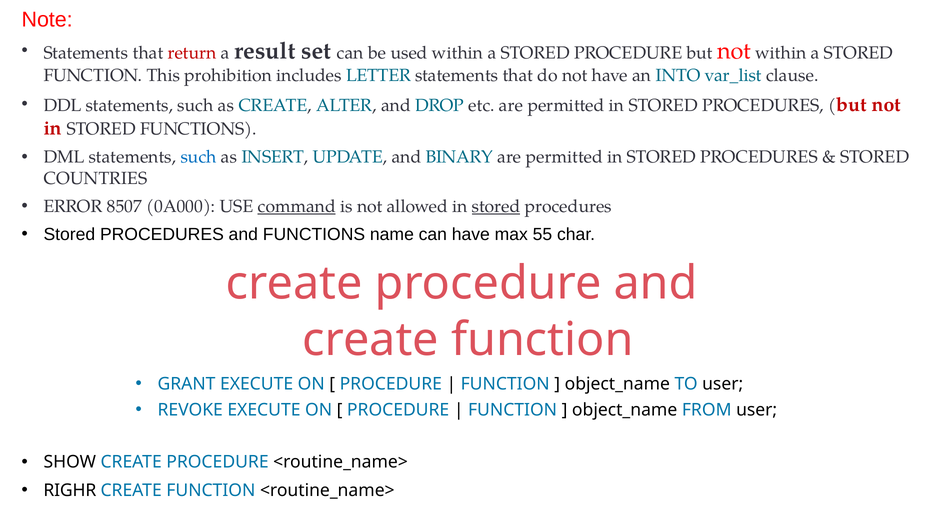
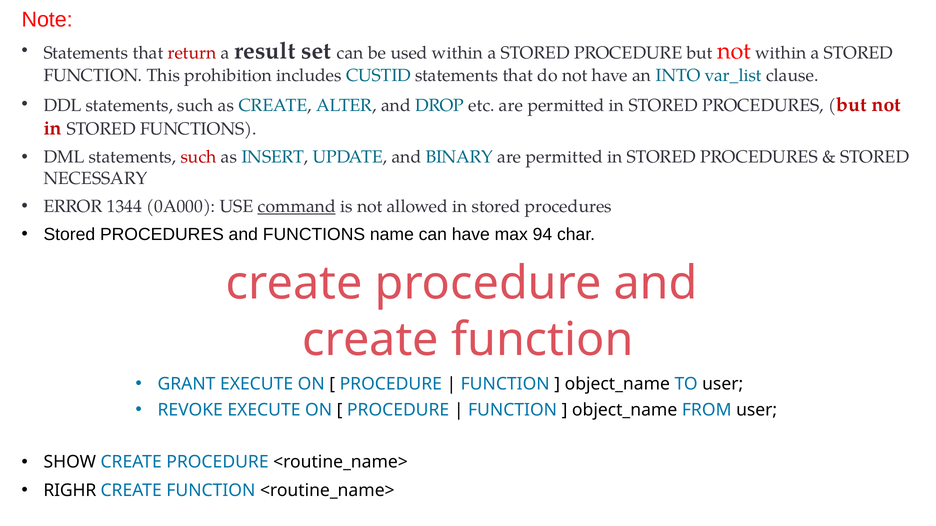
LETTER: LETTER -> CUSTID
such at (199, 157) colour: blue -> red
COUNTRIES: COUNTRIES -> NECESSARY
8507: 8507 -> 1344
stored at (496, 206) underline: present -> none
55: 55 -> 94
